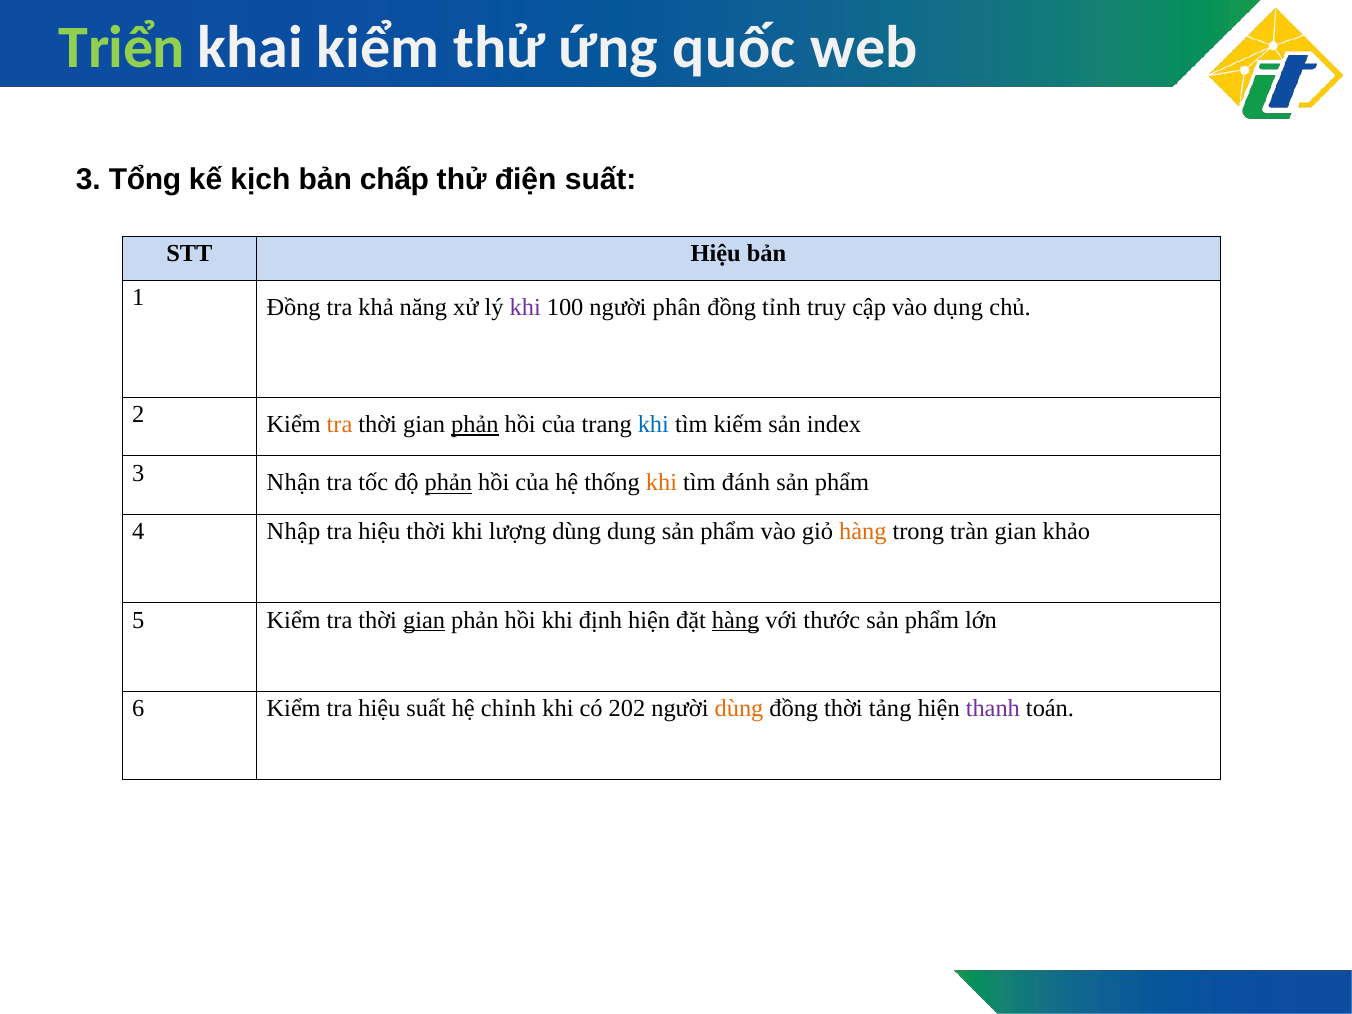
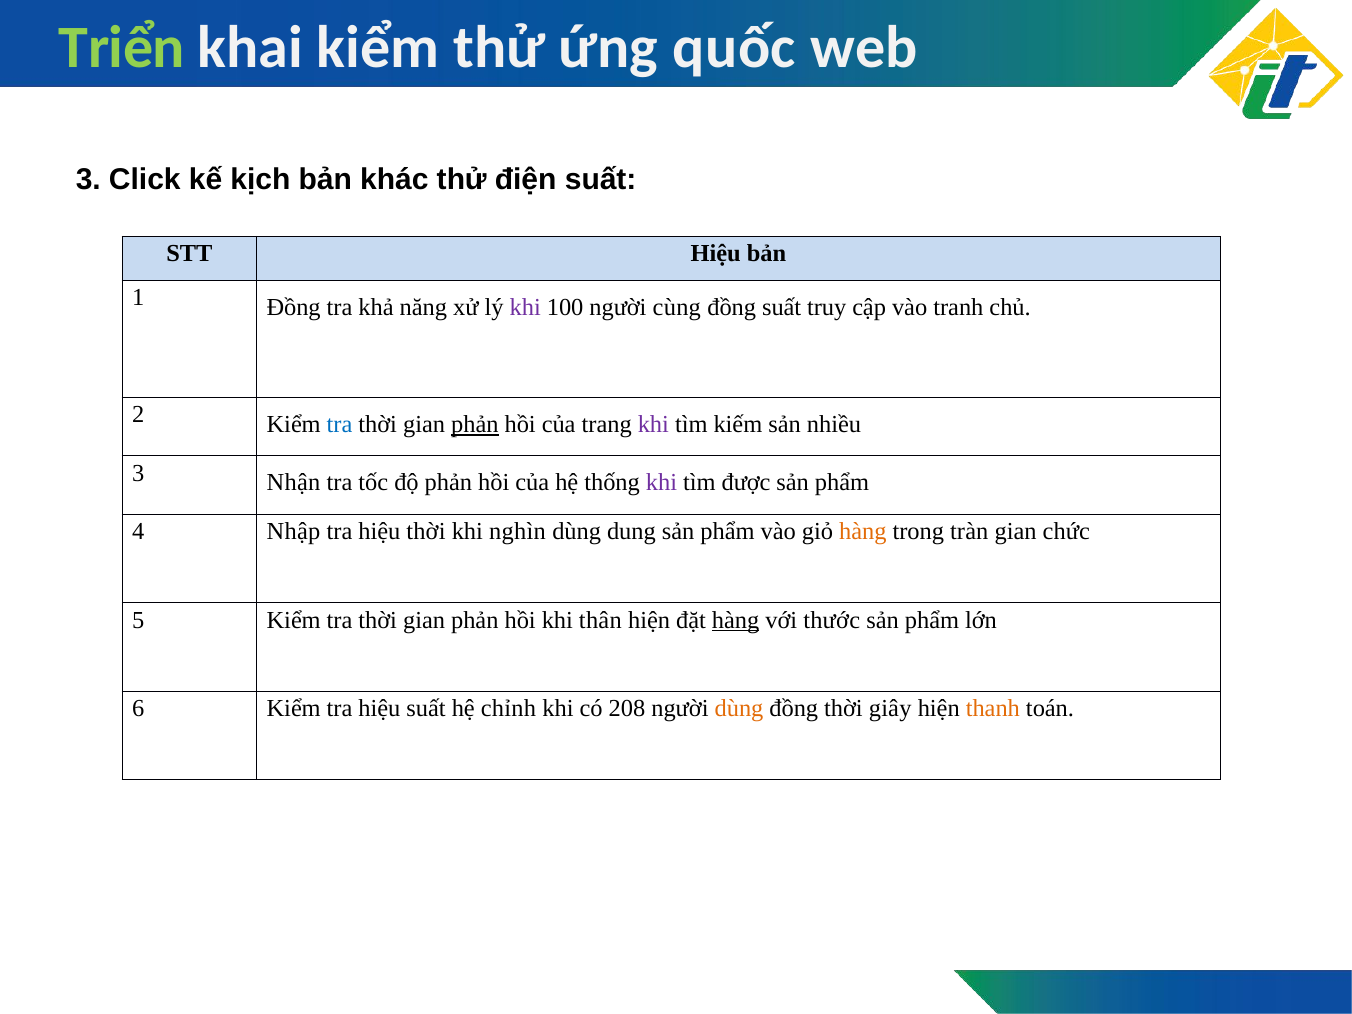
Tổng: Tổng -> Click
chấp: chấp -> khác
phân: phân -> cùng
đồng tỉnh: tỉnh -> suất
dụng: dụng -> tranh
tra at (340, 424) colour: orange -> blue
khi at (653, 424) colour: blue -> purple
index: index -> nhiều
phản at (448, 483) underline: present -> none
khi at (661, 483) colour: orange -> purple
đánh: đánh -> được
lượng: lượng -> nghìn
khảo: khảo -> chức
gian at (424, 620) underline: present -> none
định: định -> thân
202: 202 -> 208
tảng: tảng -> giây
thanh colour: purple -> orange
